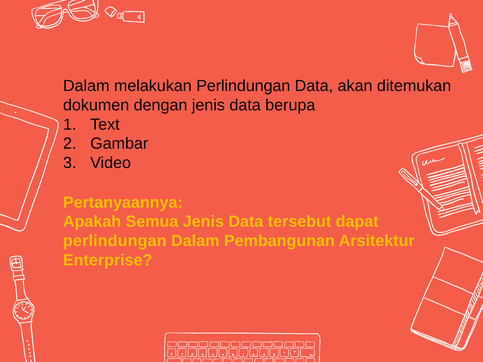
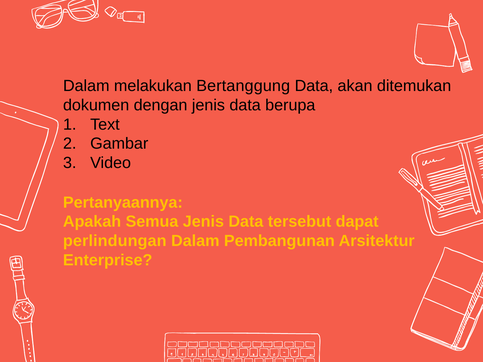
melakukan Perlindungan: Perlindungan -> Bertanggung
